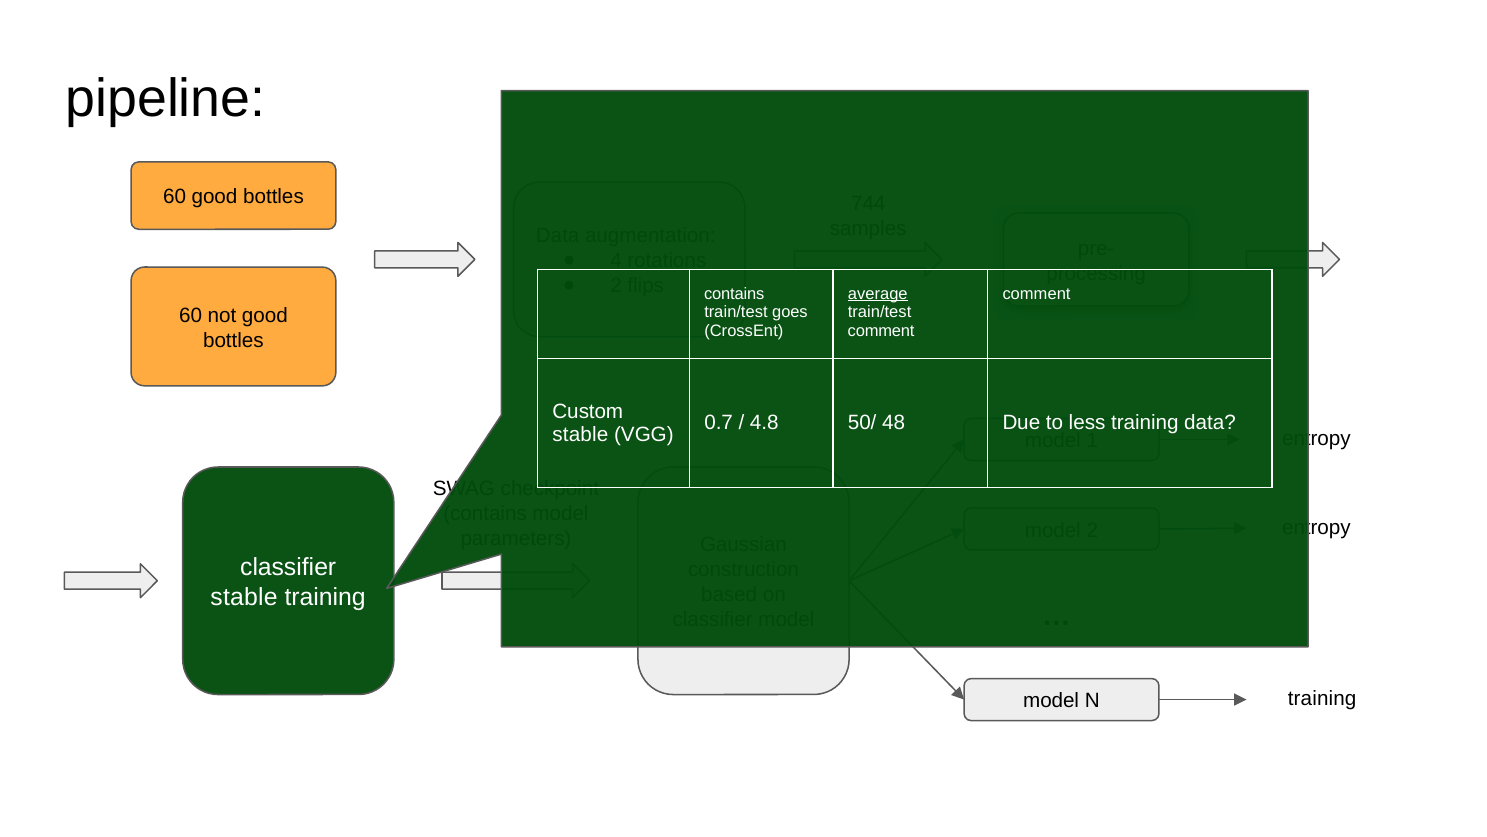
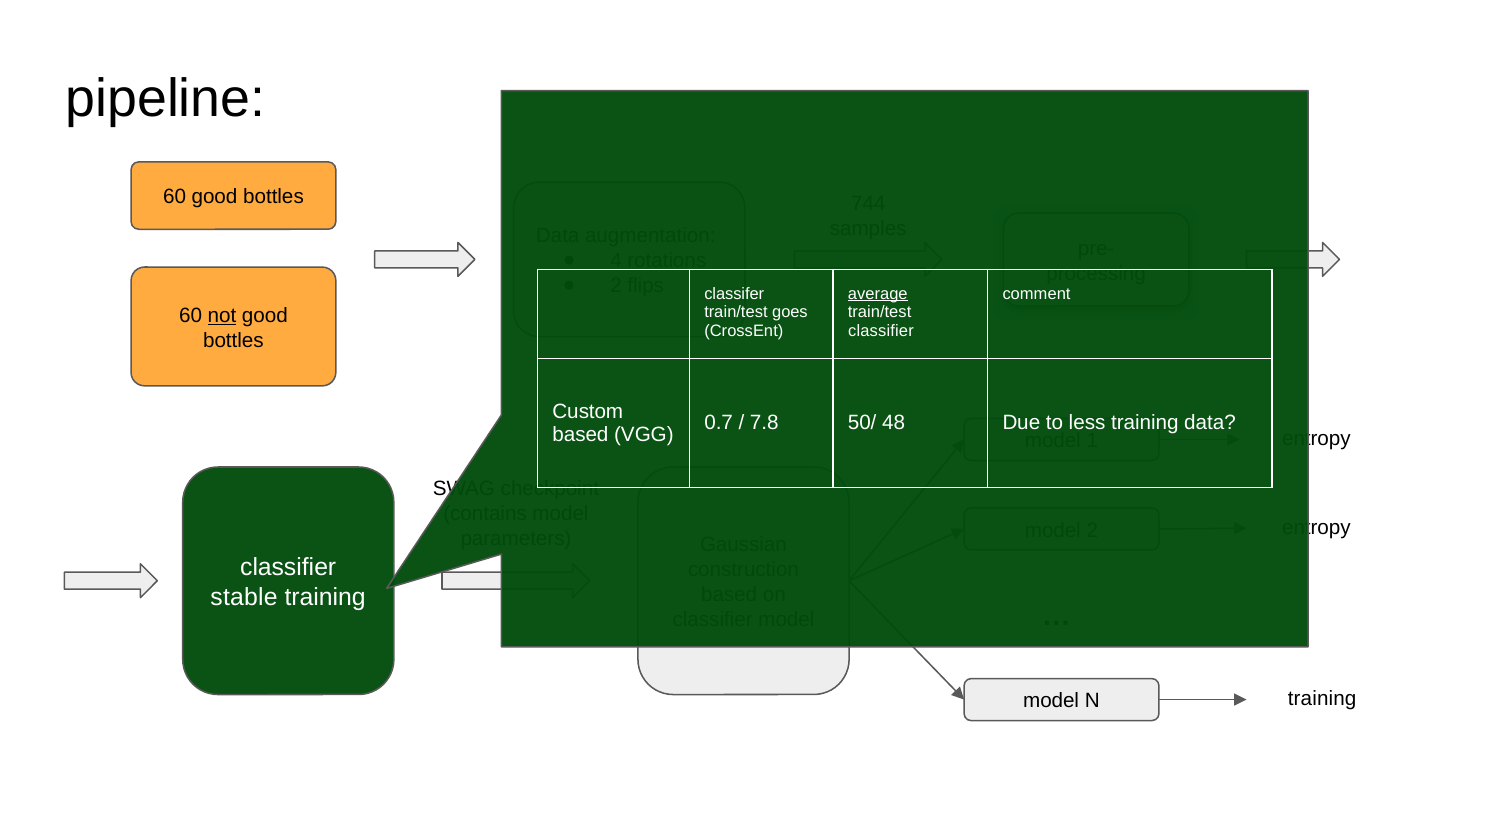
contains at (734, 293): contains -> classifer
not underline: none -> present
comment at (881, 331): comment -> classifier
4.8: 4.8 -> 7.8
stable at (580, 434): stable -> based
